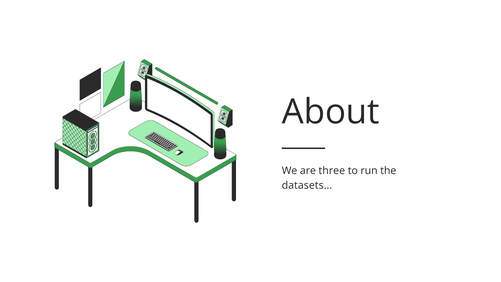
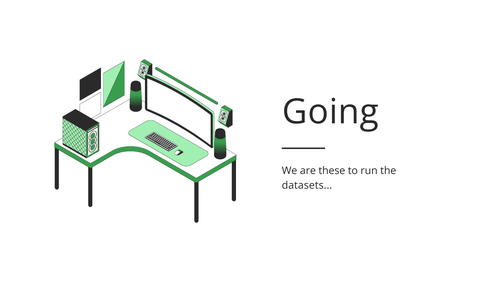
About: About -> Going
three: three -> these
